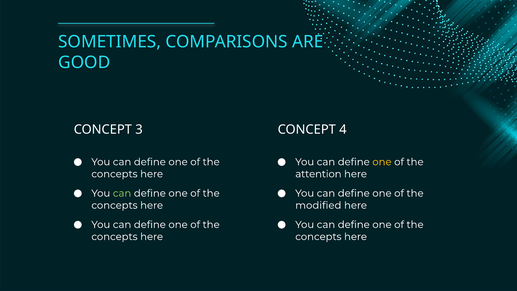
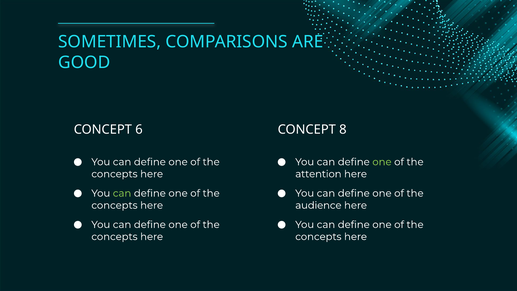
3: 3 -> 6
4: 4 -> 8
one at (382, 162) colour: yellow -> light green
modified: modified -> audience
